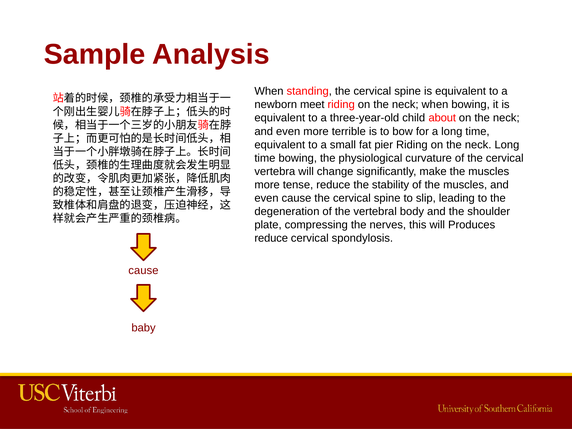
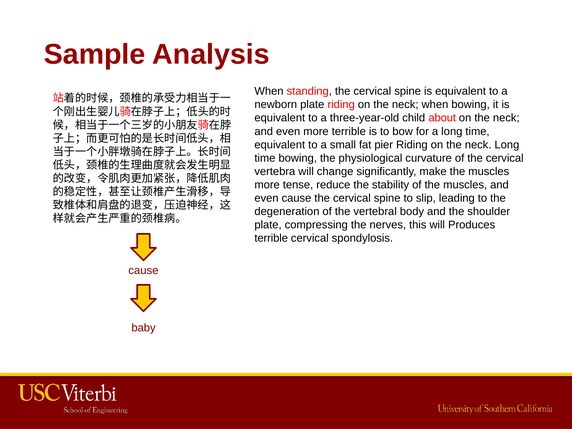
newborn meet: meet -> plate
reduce at (271, 238): reduce -> terrible
